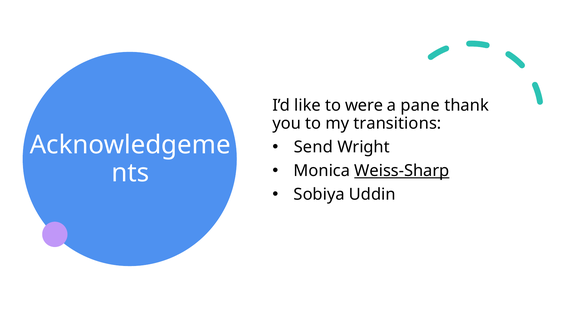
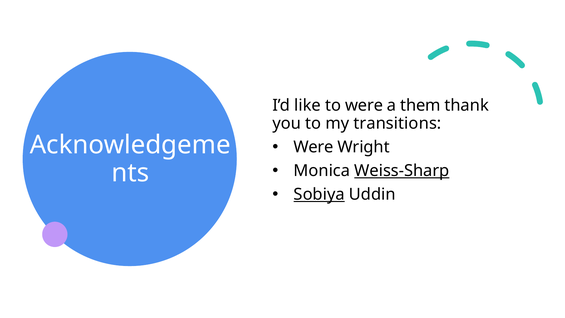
pane: pane -> them
Send at (313, 147): Send -> Were
Sobiya underline: none -> present
